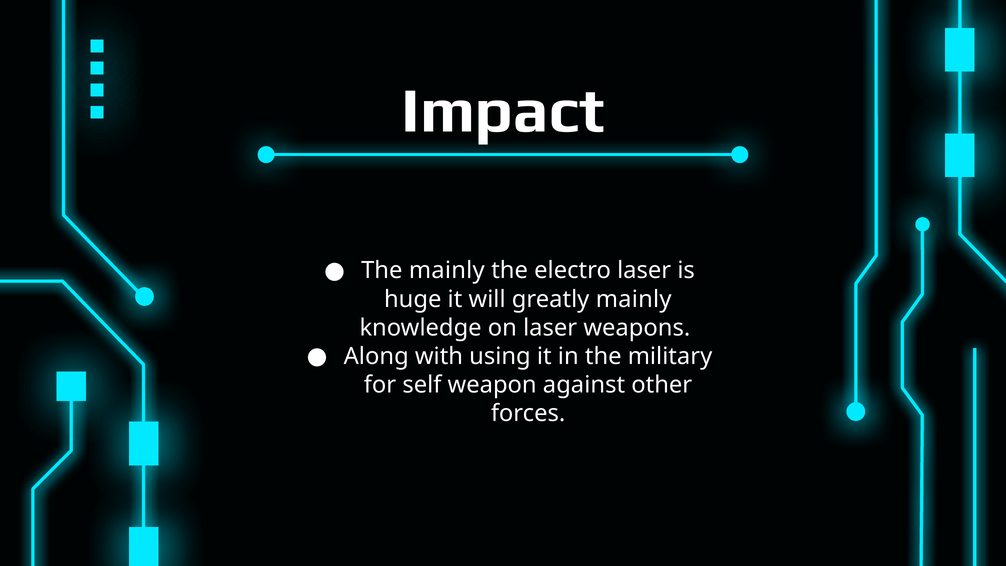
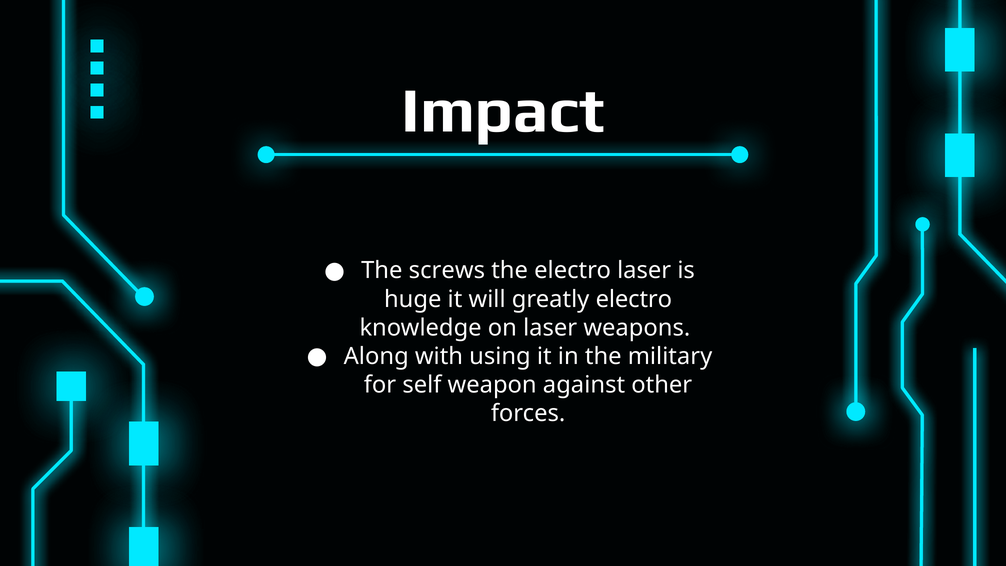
The mainly: mainly -> screws
greatly mainly: mainly -> electro
